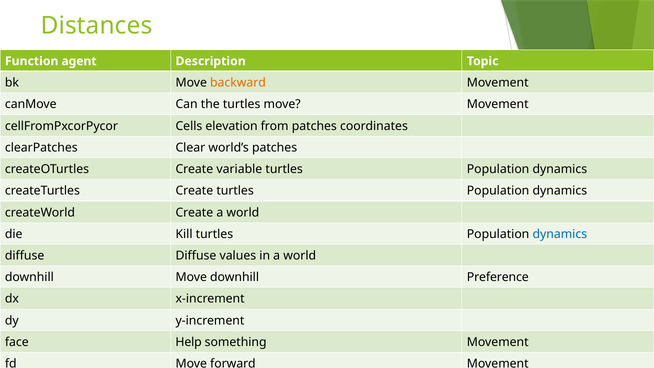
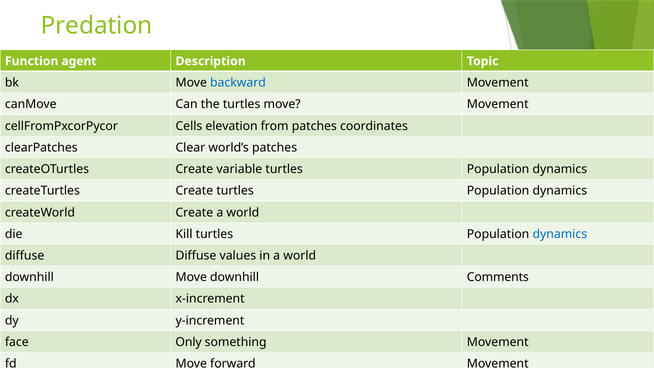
Distances: Distances -> Predation
backward colour: orange -> blue
Preference: Preference -> Comments
Help: Help -> Only
